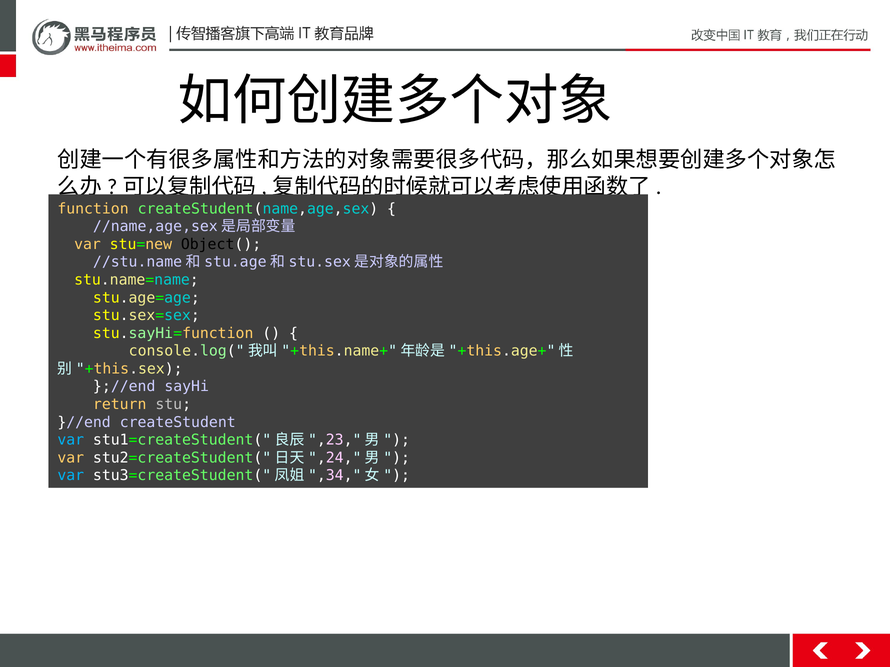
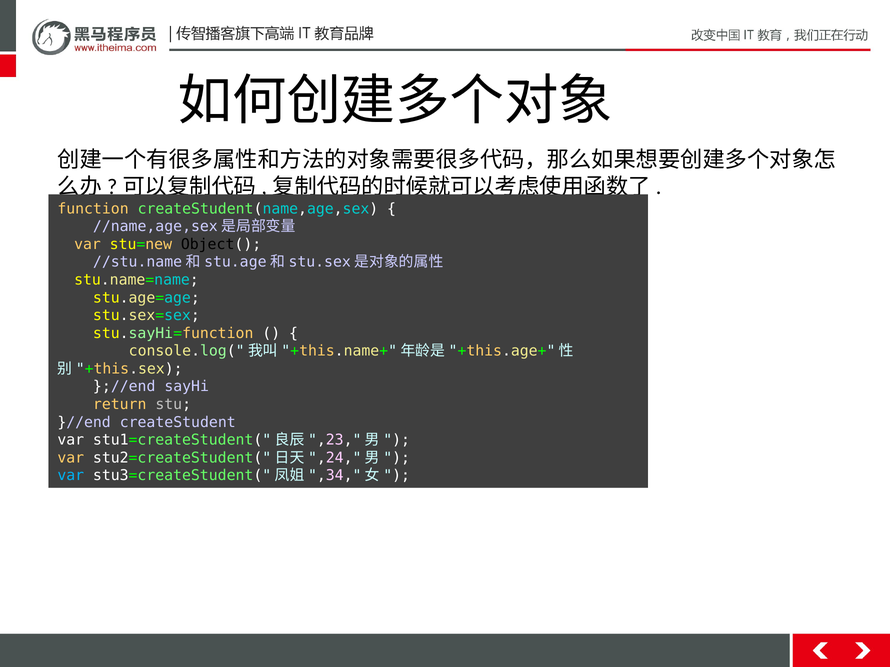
var at (71, 440) colour: light blue -> white
